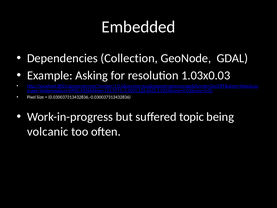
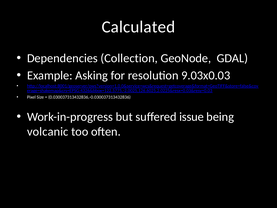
Embedded: Embedded -> Calculated
1.03x0.03: 1.03x0.03 -> 9.03x0.03
topic: topic -> issue
